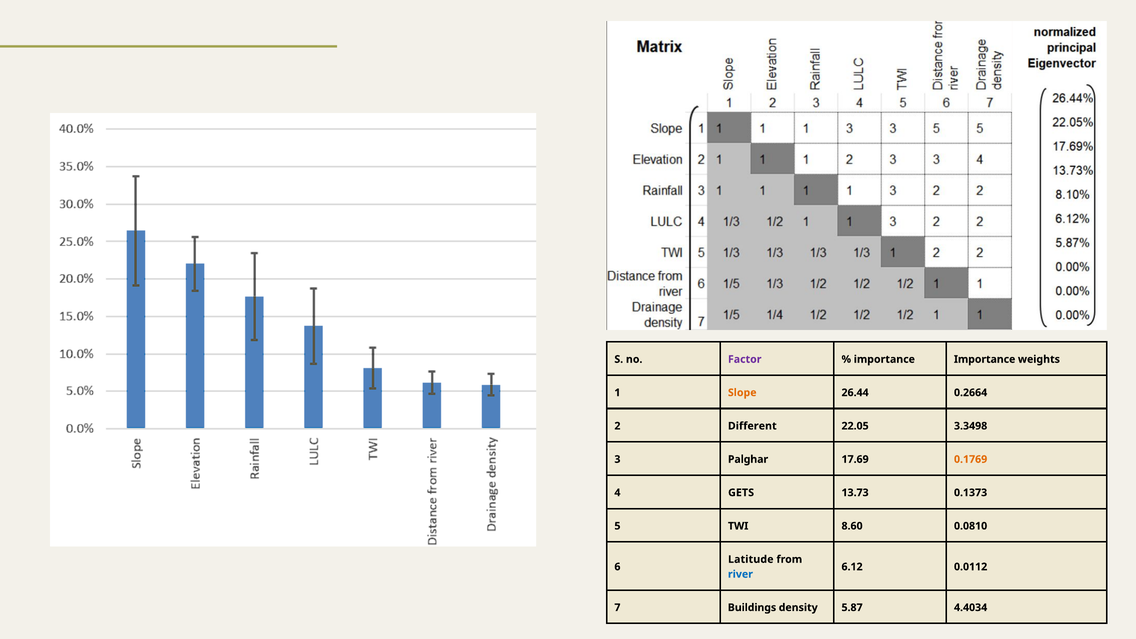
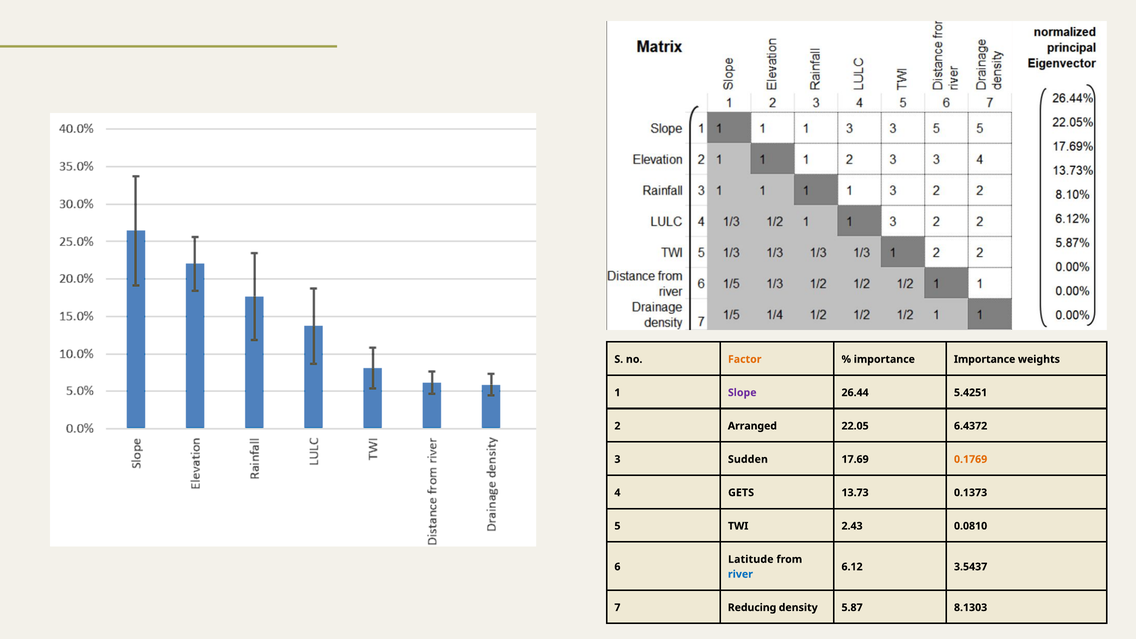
Factor colour: purple -> orange
Slope colour: orange -> purple
0.2664: 0.2664 -> 5.4251
Different: Different -> Arranged
3.3498: 3.3498 -> 6.4372
Palghar: Palghar -> Sudden
8.60: 8.60 -> 2.43
0.0112: 0.0112 -> 3.5437
Buildings: Buildings -> Reducing
4.4034: 4.4034 -> 8.1303
